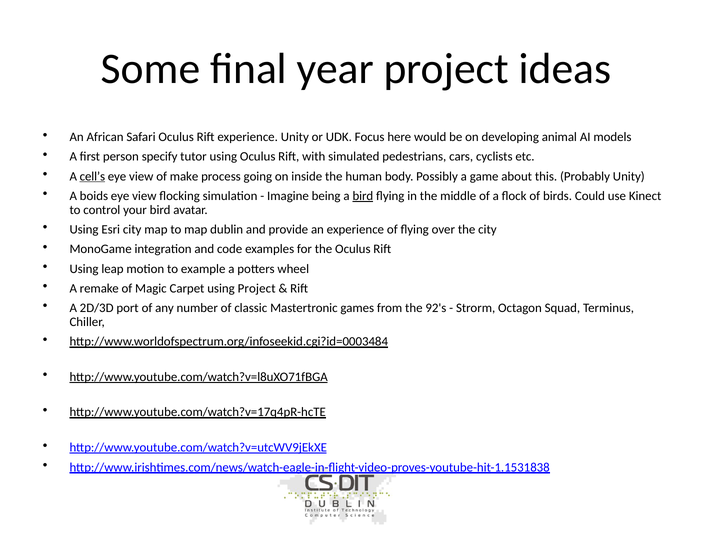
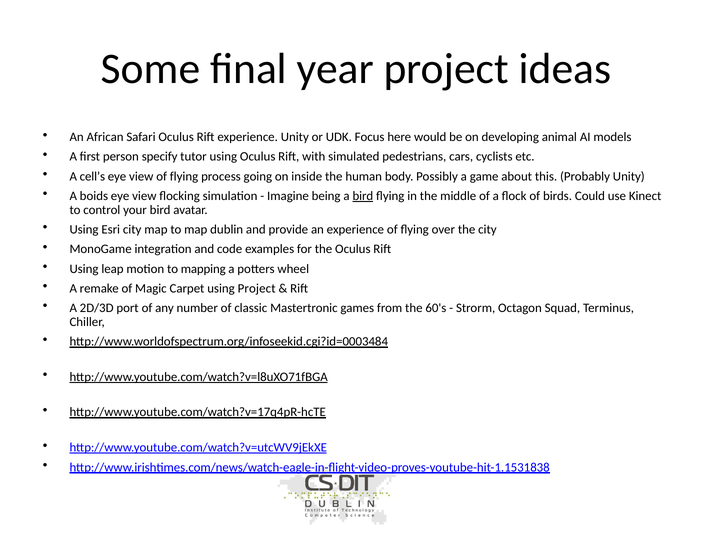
cell’s underline: present -> none
view of make: make -> flying
example: example -> mapping
92's: 92's -> 60's
